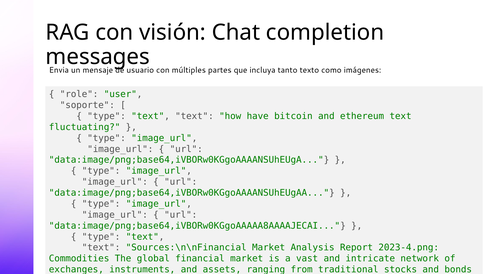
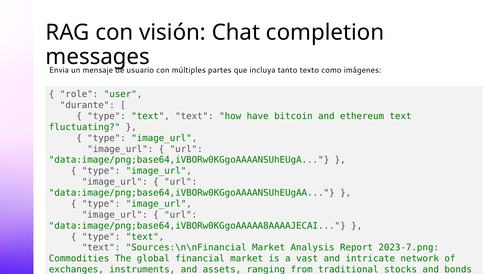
soporte: soporte -> durante
2023-4.png: 2023-4.png -> 2023-7.png
